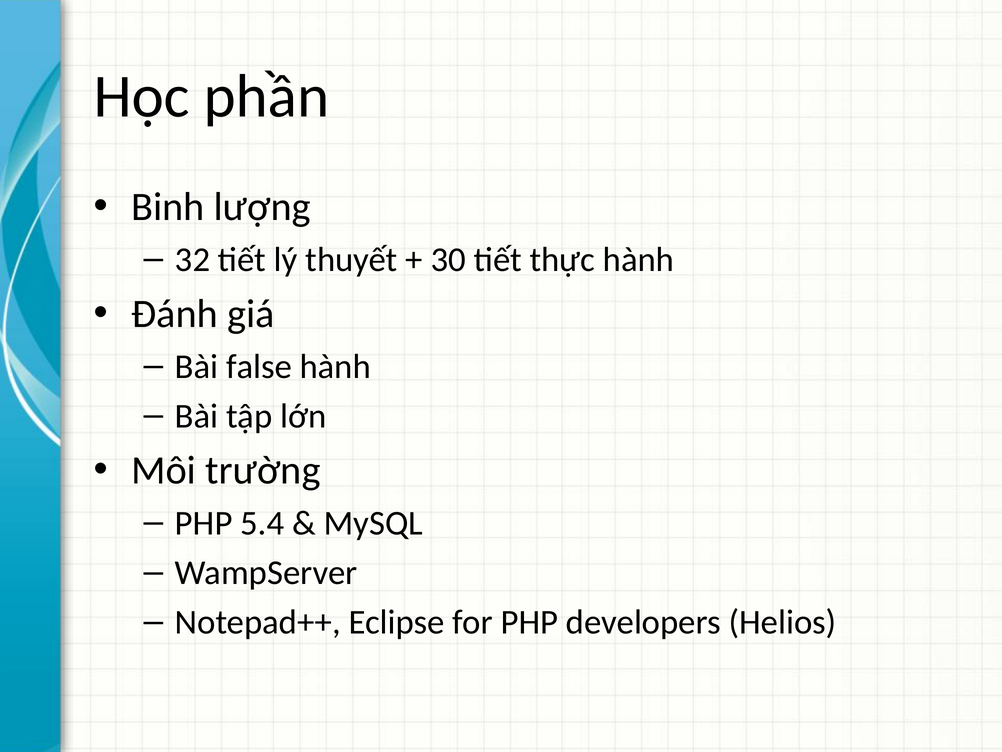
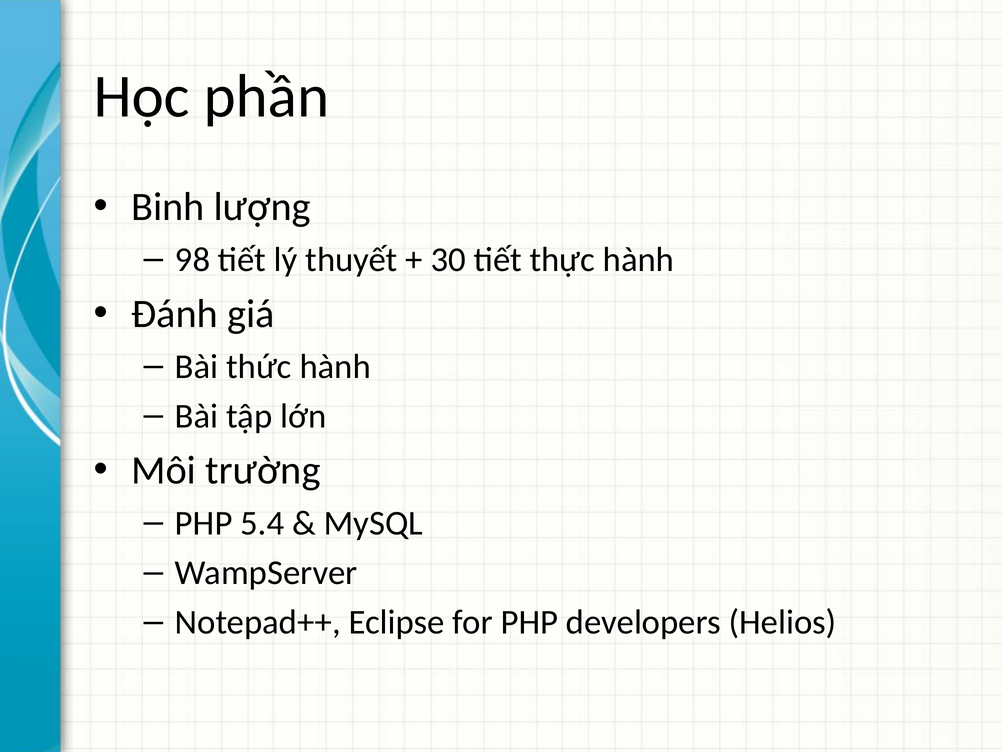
32: 32 -> 98
false: false -> thức
